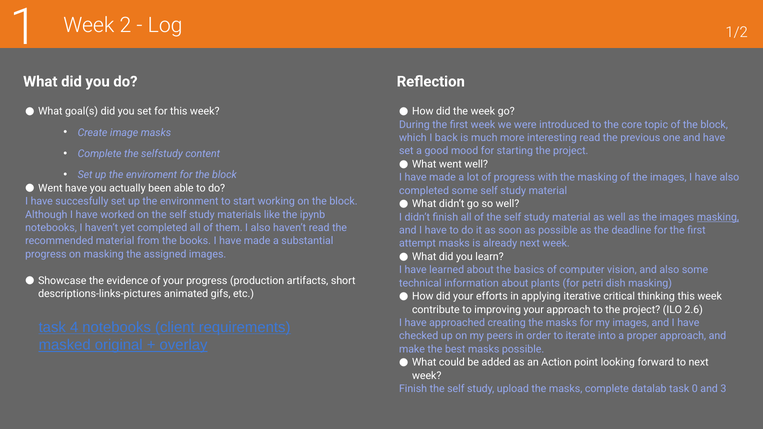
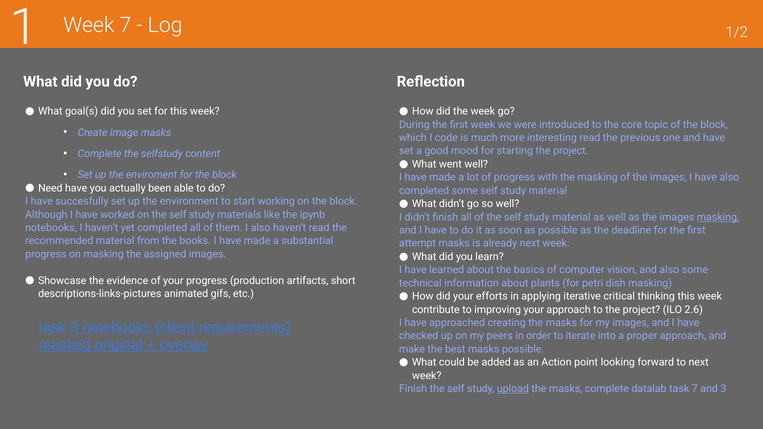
Week 2: 2 -> 7
back: back -> code
Went at (50, 188): Went -> Need
4: 4 -> 8
upload underline: none -> present
task 0: 0 -> 7
